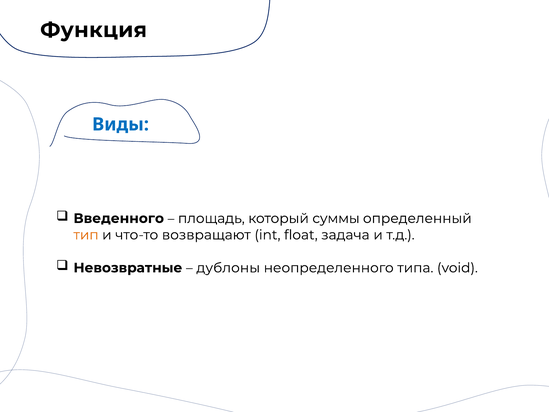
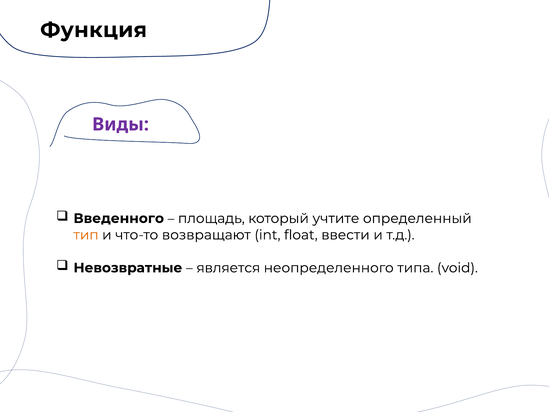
Виды colour: blue -> purple
суммы: суммы -> учтите
задача: задача -> ввести
дублоны: дублоны -> является
